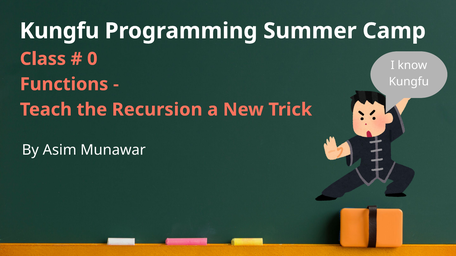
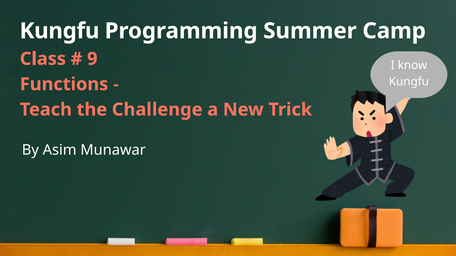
0: 0 -> 9
Recursion: Recursion -> Challenge
